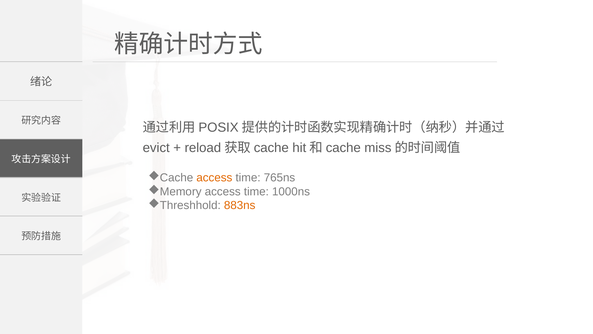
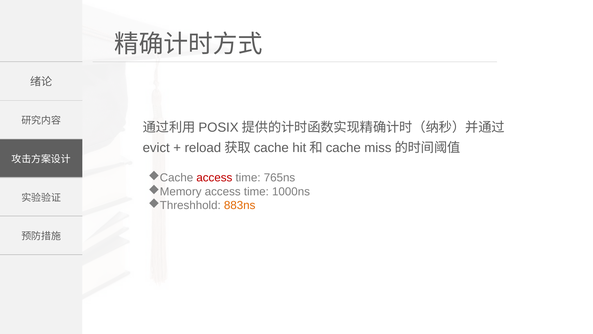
access at (214, 178) colour: orange -> red
